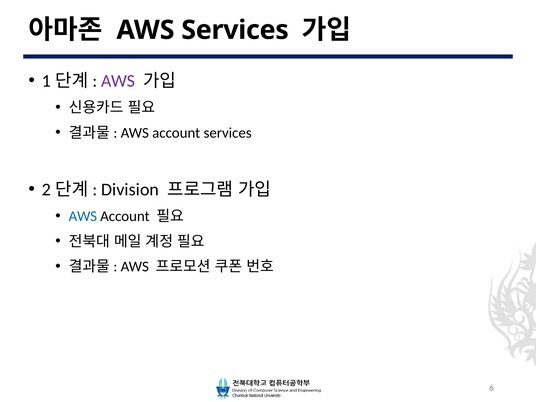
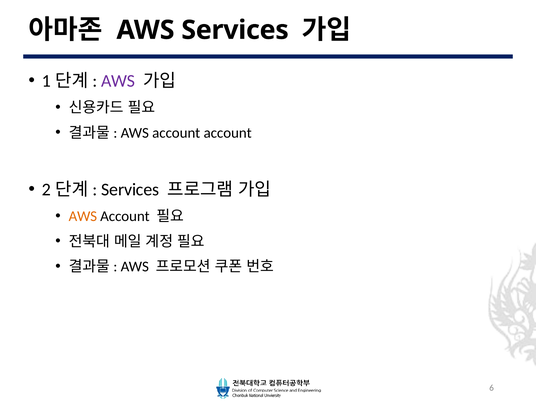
account services: services -> account
Division at (130, 190): Division -> Services
AWS at (83, 216) colour: blue -> orange
